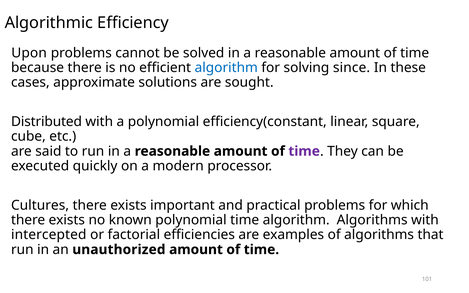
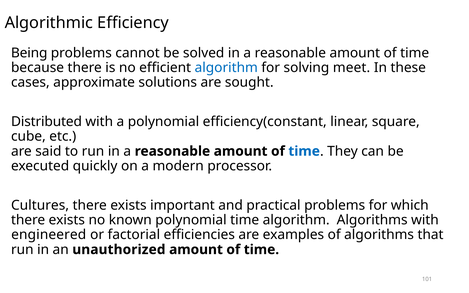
Upon: Upon -> Being
since: since -> meet
time at (304, 151) colour: purple -> blue
intercepted: intercepted -> engineered
